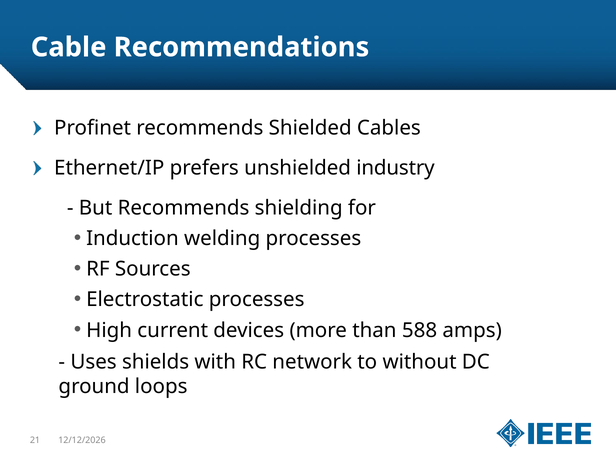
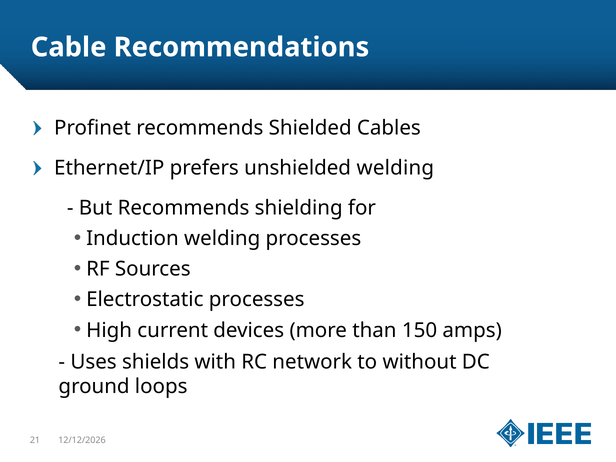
unshielded industry: industry -> welding
588: 588 -> 150
